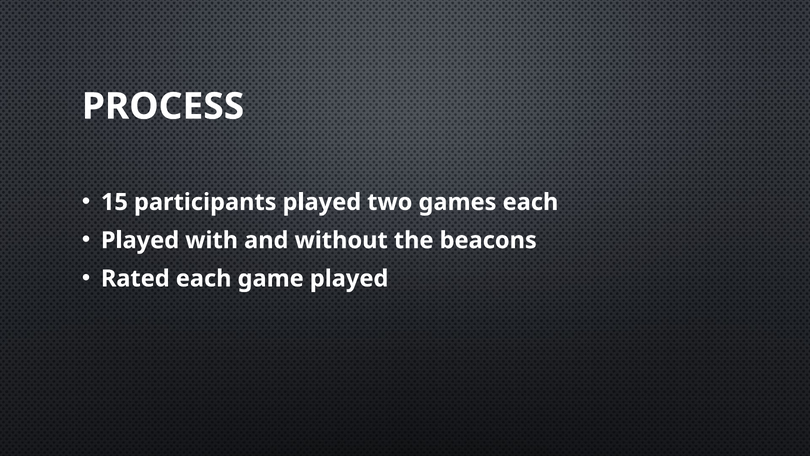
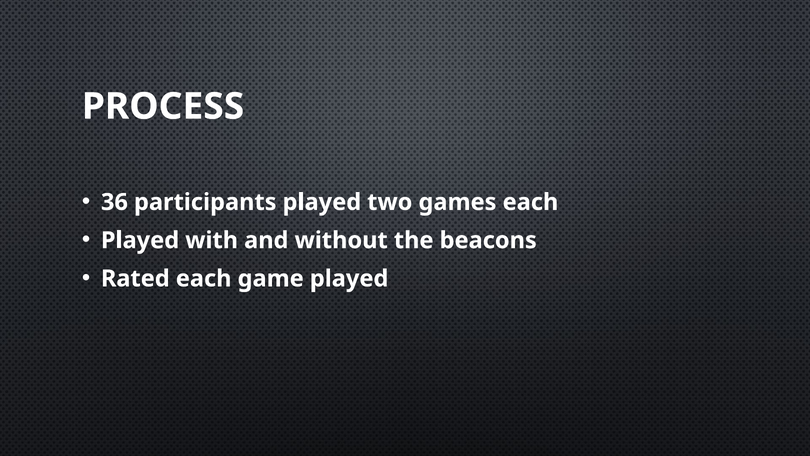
15: 15 -> 36
